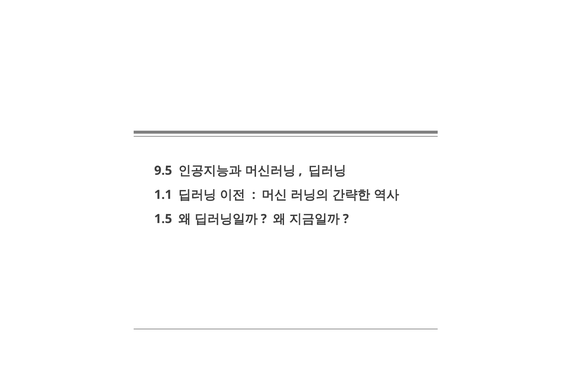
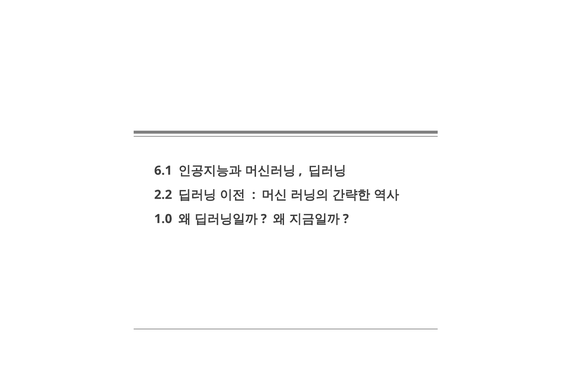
9.5: 9.5 -> 6.1
1.1: 1.1 -> 2.2
1.5: 1.5 -> 1.0
